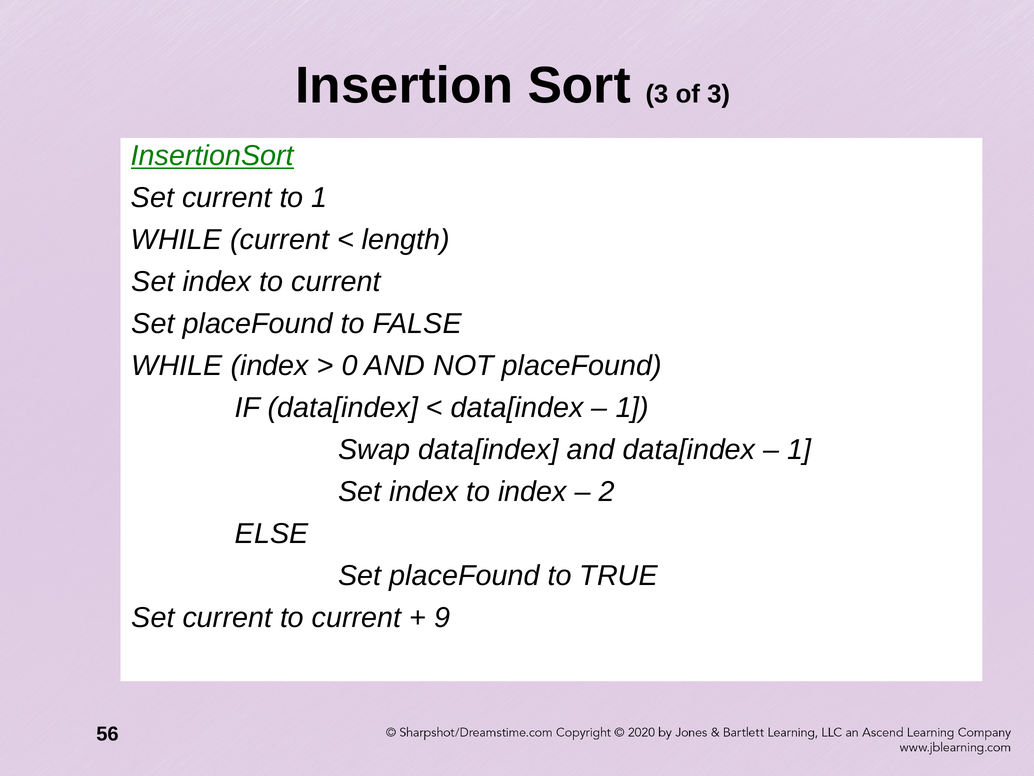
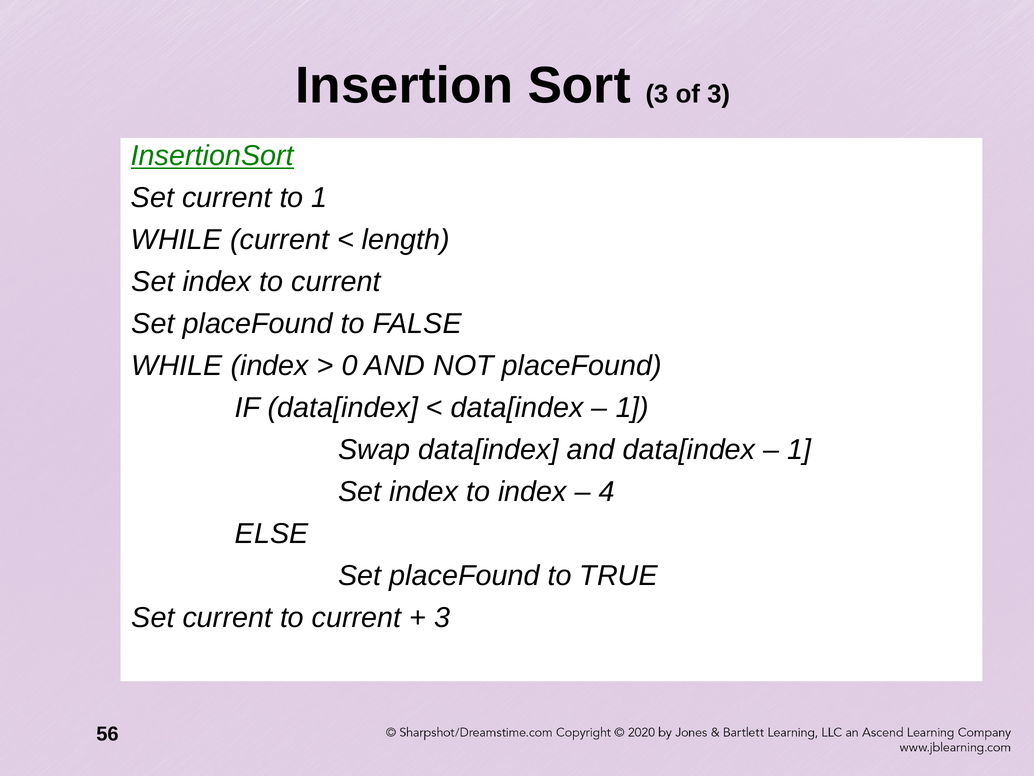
2: 2 -> 4
9 at (442, 617): 9 -> 3
